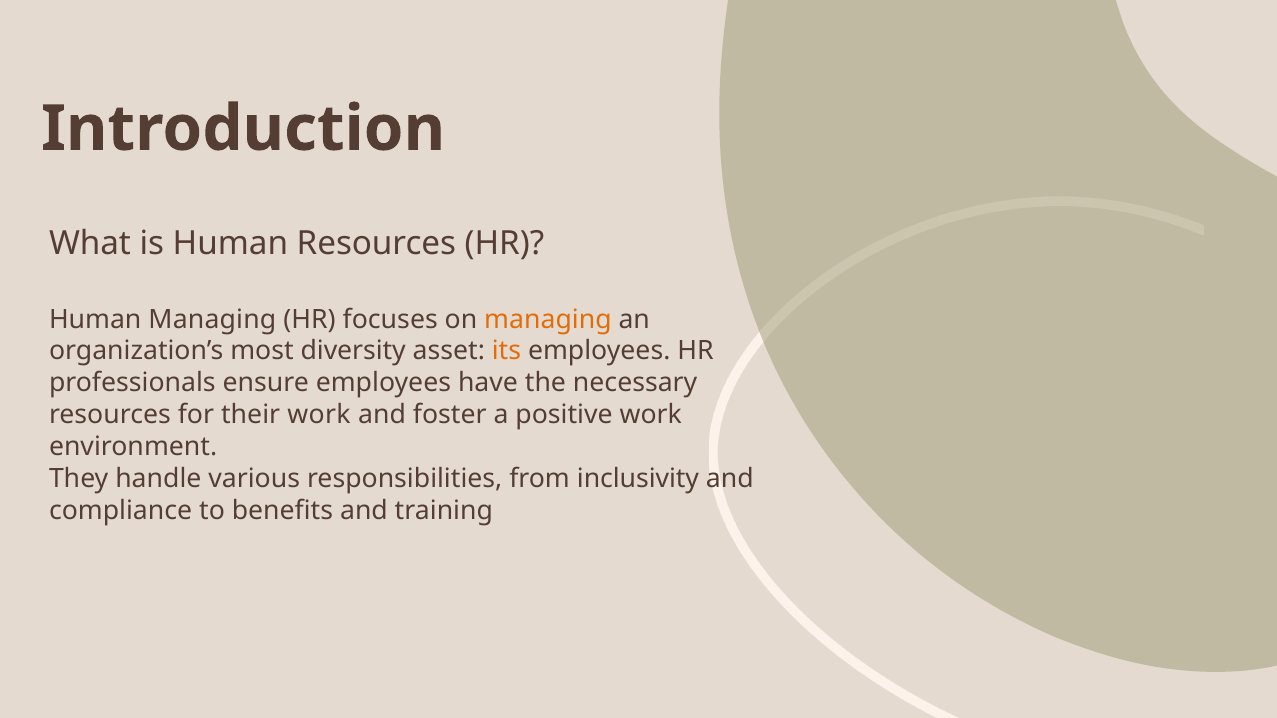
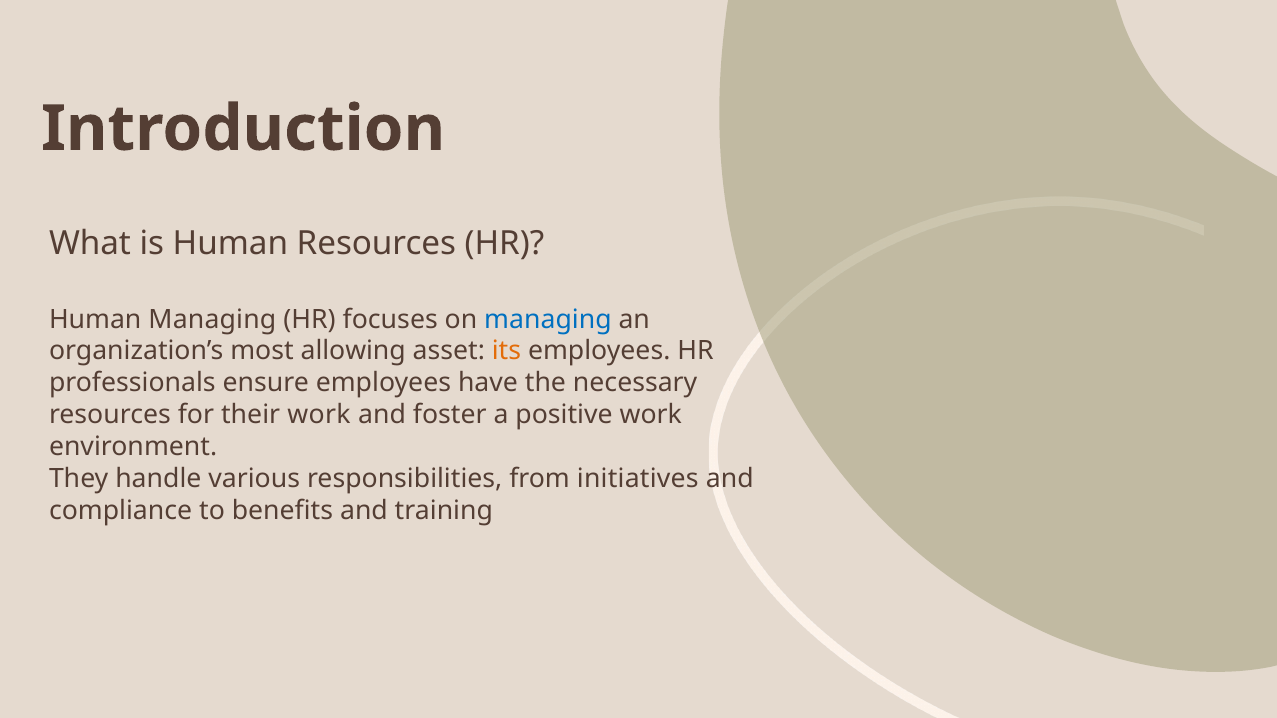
managing at (548, 319) colour: orange -> blue
diversity: diversity -> allowing
inclusivity: inclusivity -> initiatives
